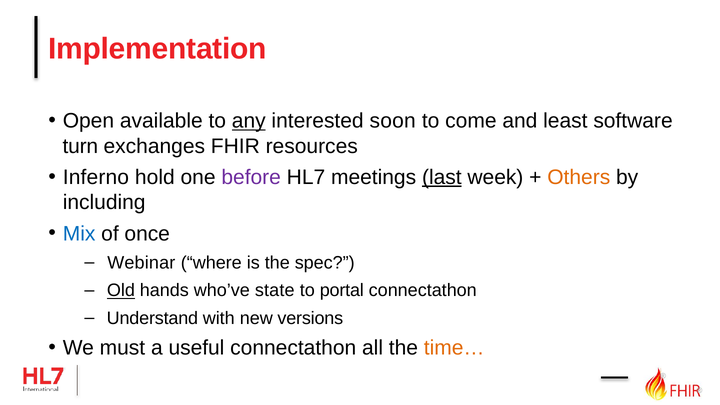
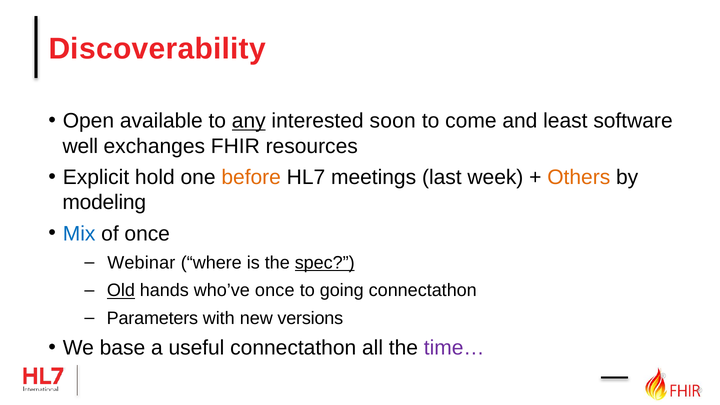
Implementation: Implementation -> Discoverability
turn: turn -> well
Inferno: Inferno -> Explicit
before colour: purple -> orange
last underline: present -> none
including: including -> modeling
spec underline: none -> present
who’ve state: state -> once
portal: portal -> going
Understand: Understand -> Parameters
must: must -> base
time… colour: orange -> purple
